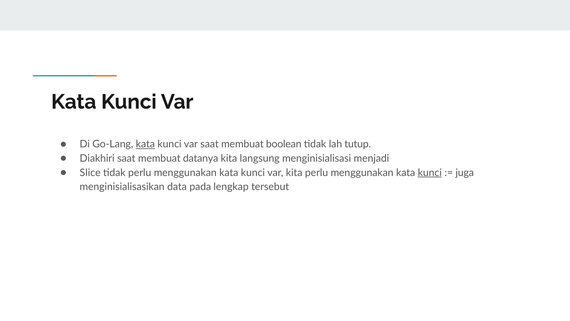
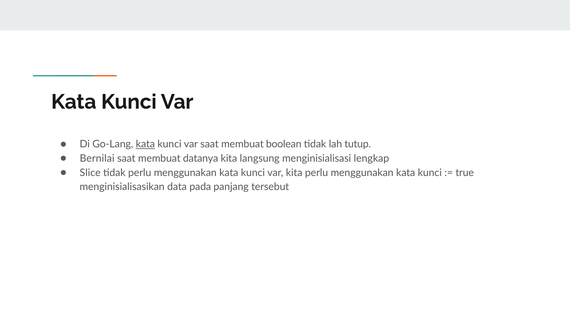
Diakhiri: Diakhiri -> Bernilai
menjadi: menjadi -> lengkap
kunci at (430, 172) underline: present -> none
juga: juga -> true
lengkap: lengkap -> panjang
